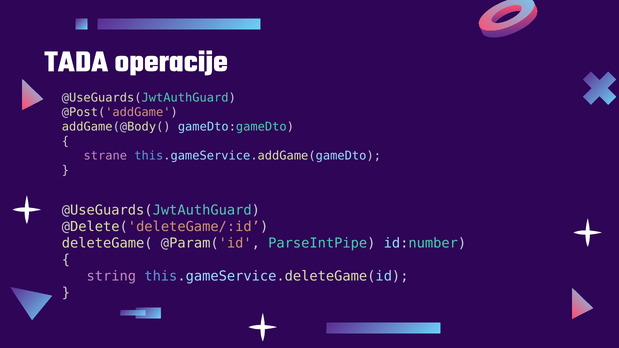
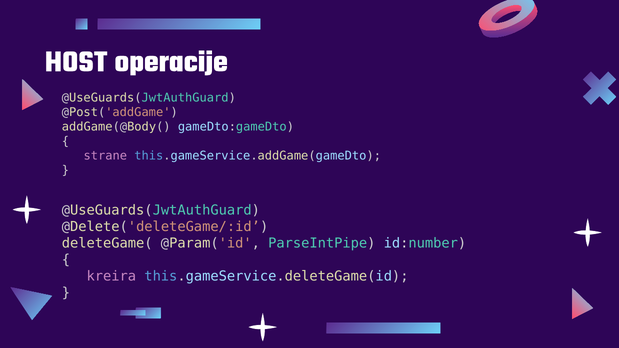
TADA: TADA -> HOST
string: string -> kreira
